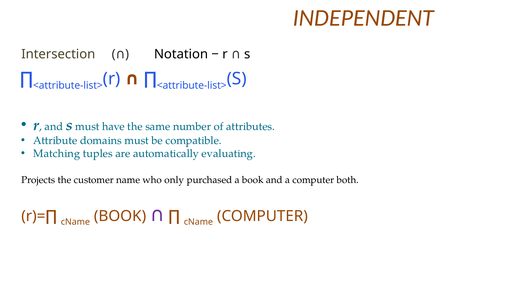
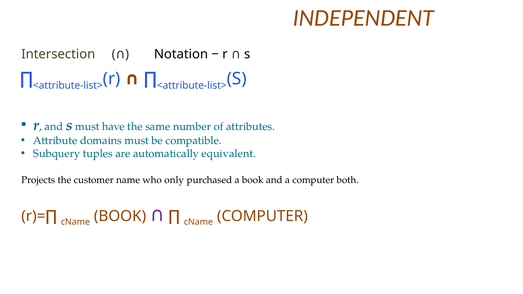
Matching: Matching -> Subquery
evaluating: evaluating -> equivalent
